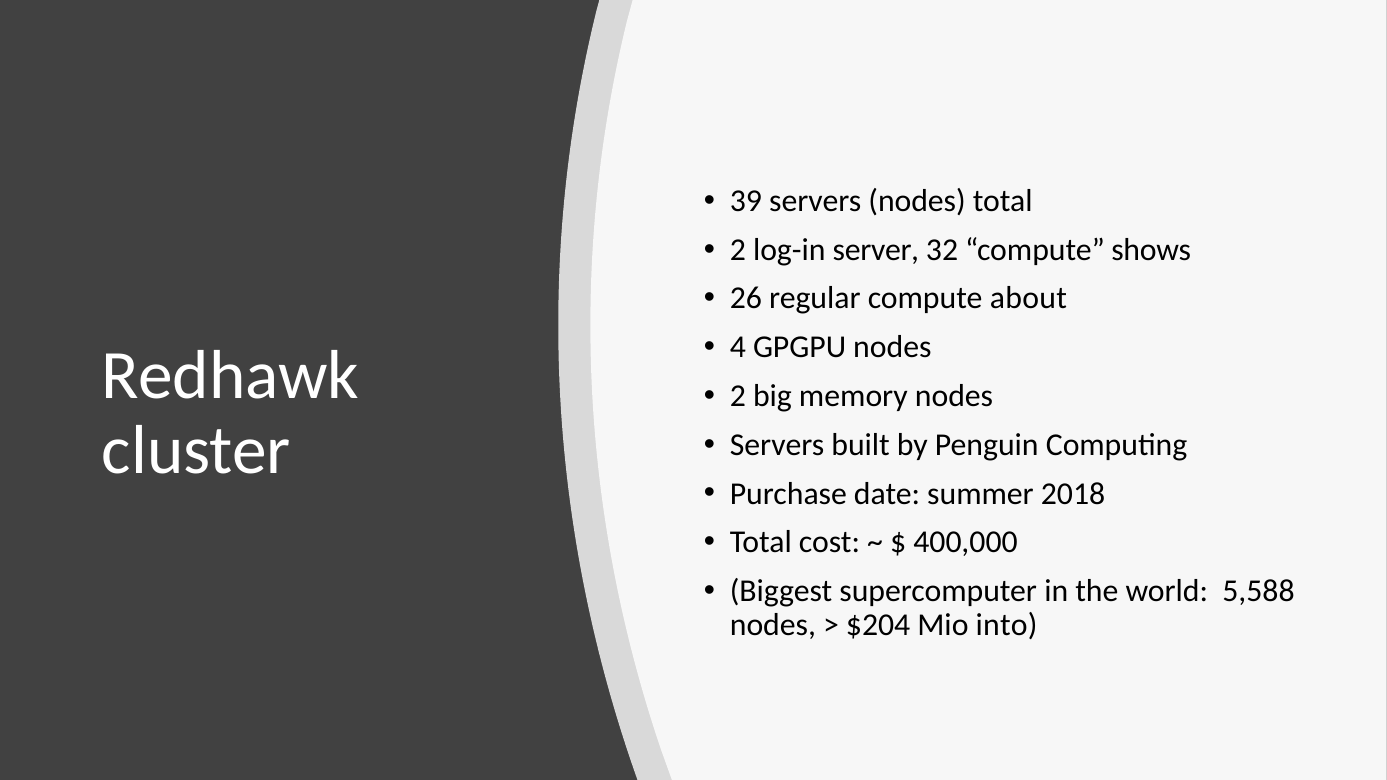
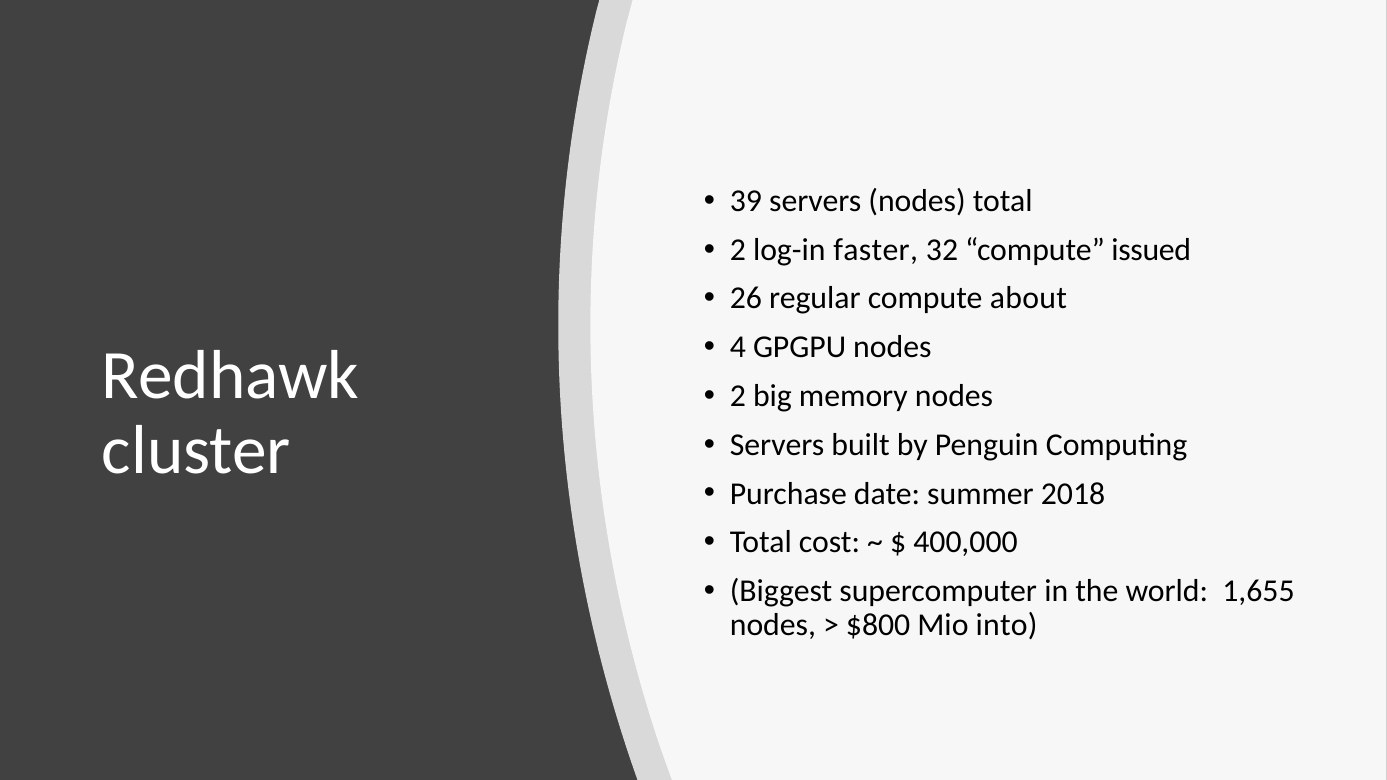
server: server -> faster
shows: shows -> issued
5,588: 5,588 -> 1,655
$204: $204 -> $800
